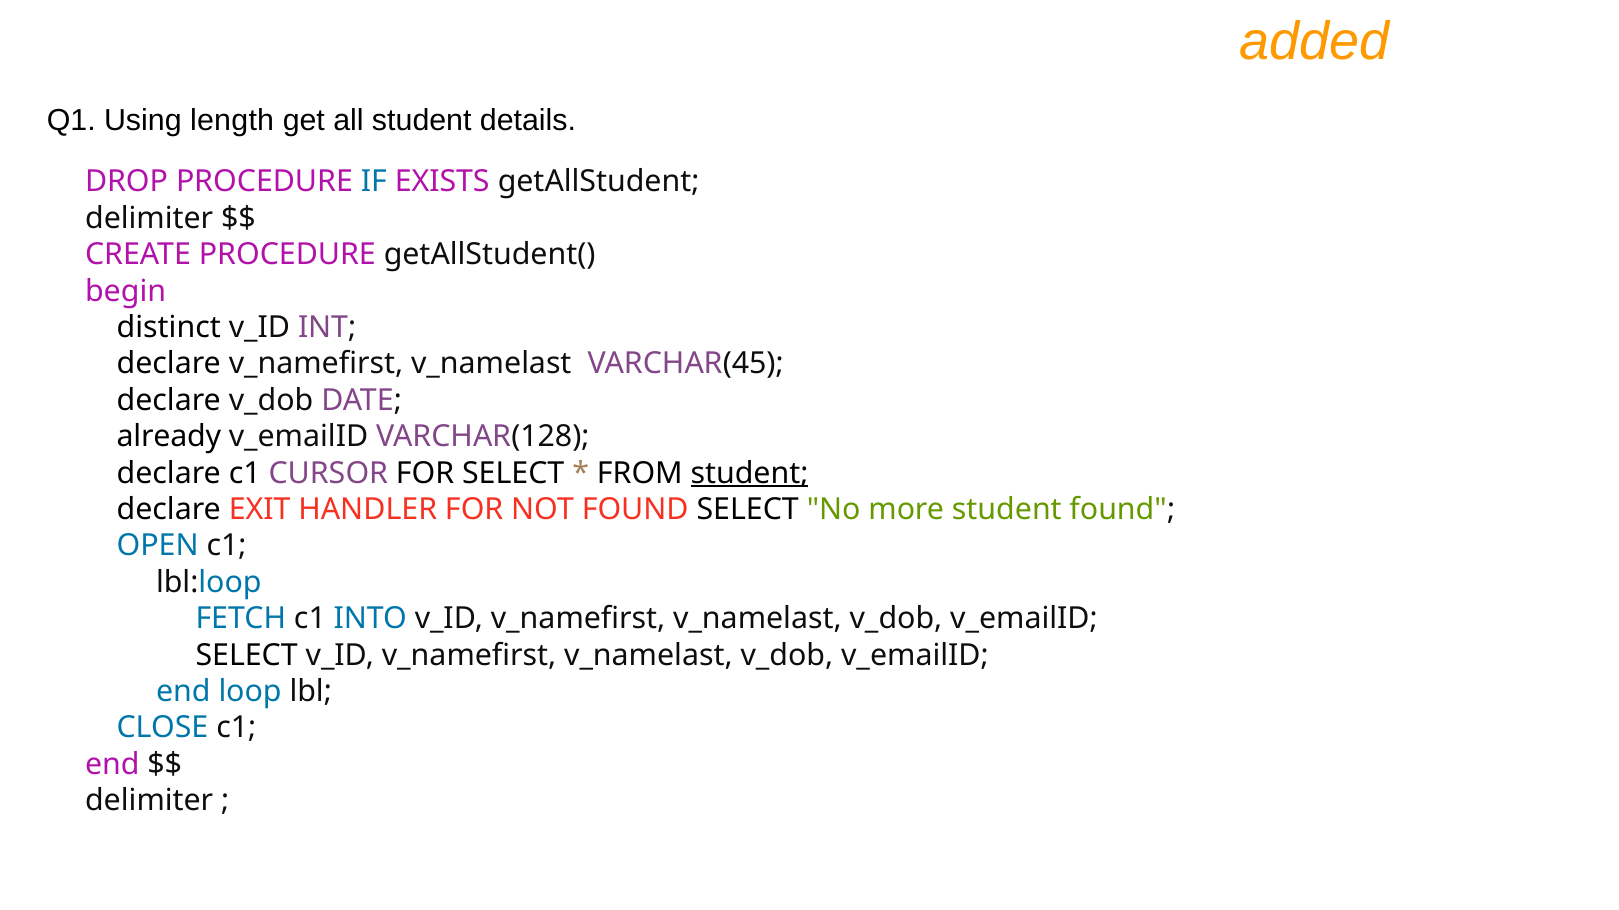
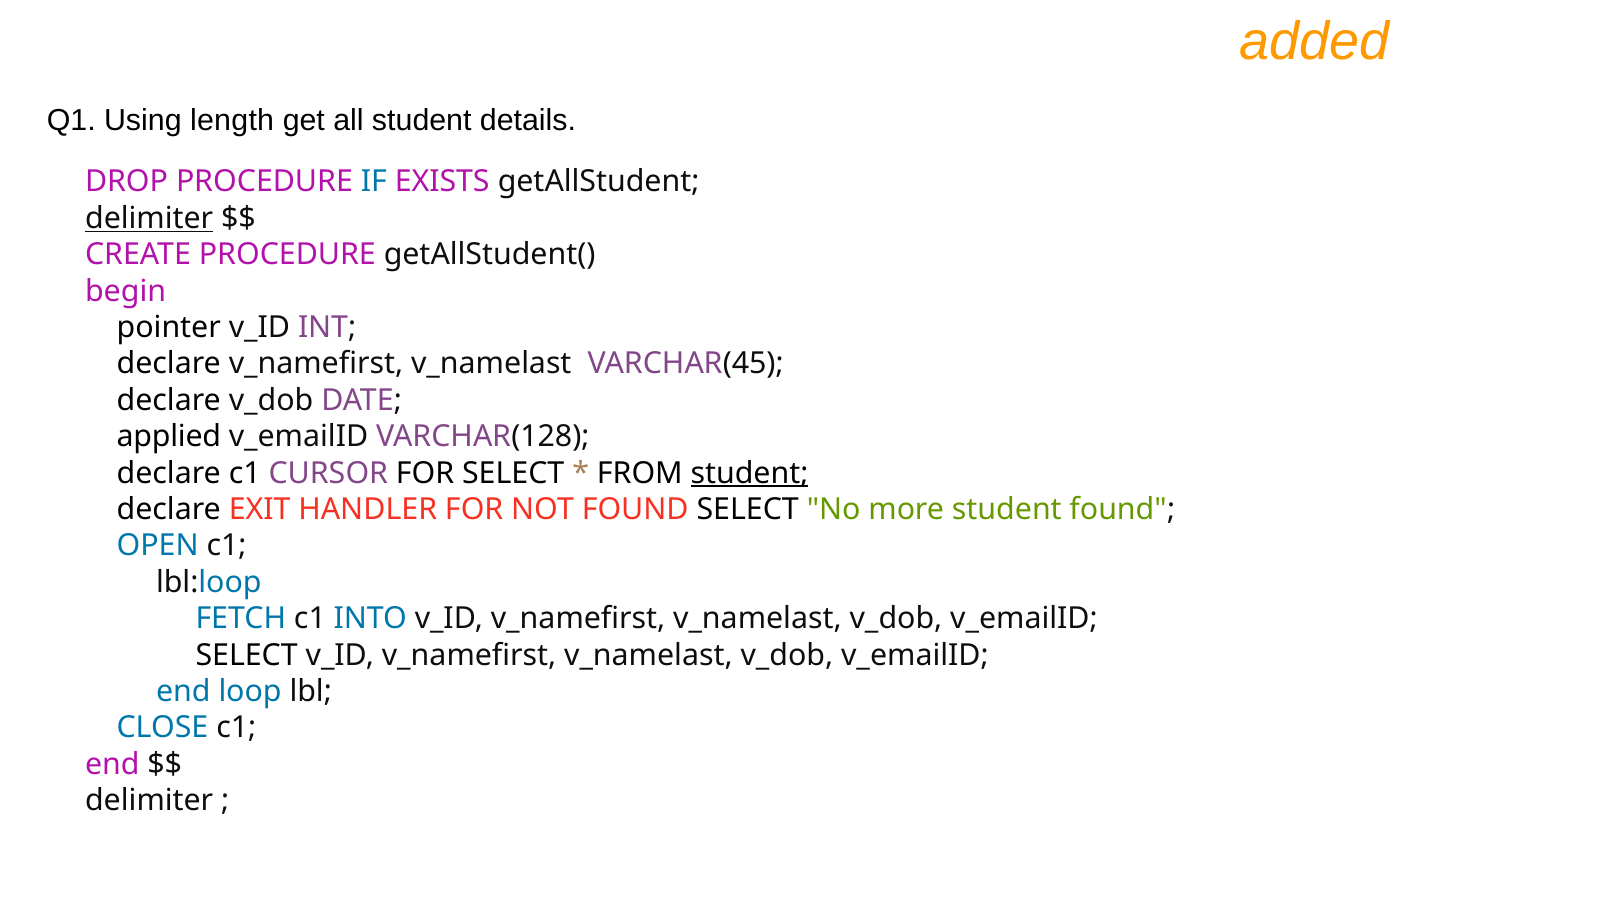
delimiter at (149, 219) underline: none -> present
distinct: distinct -> pointer
already: already -> applied
